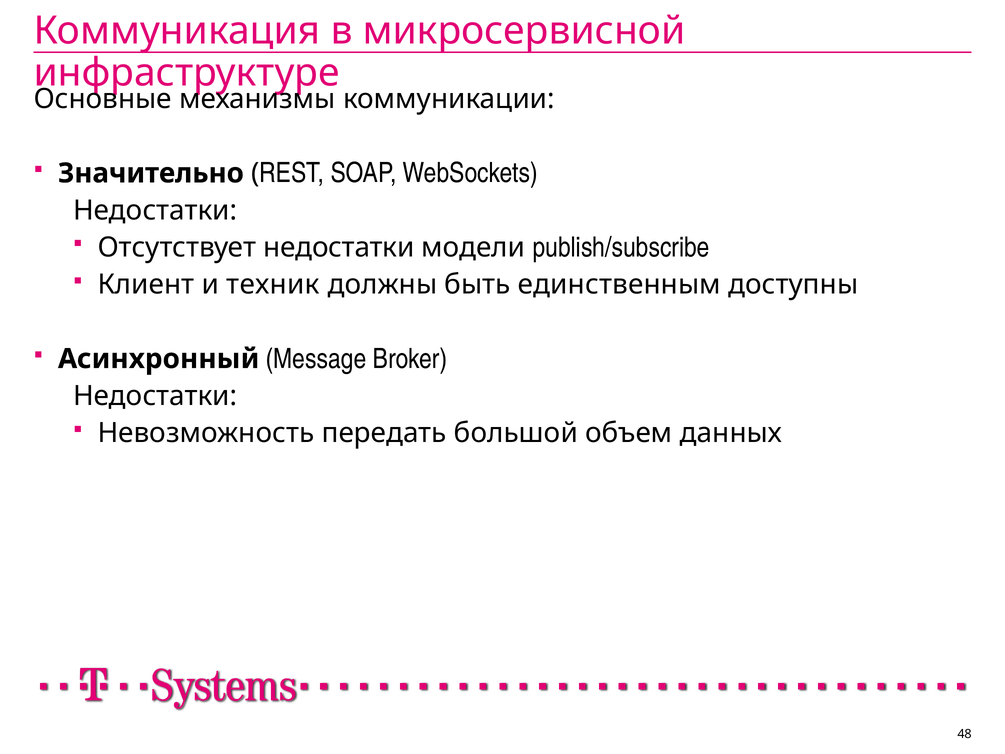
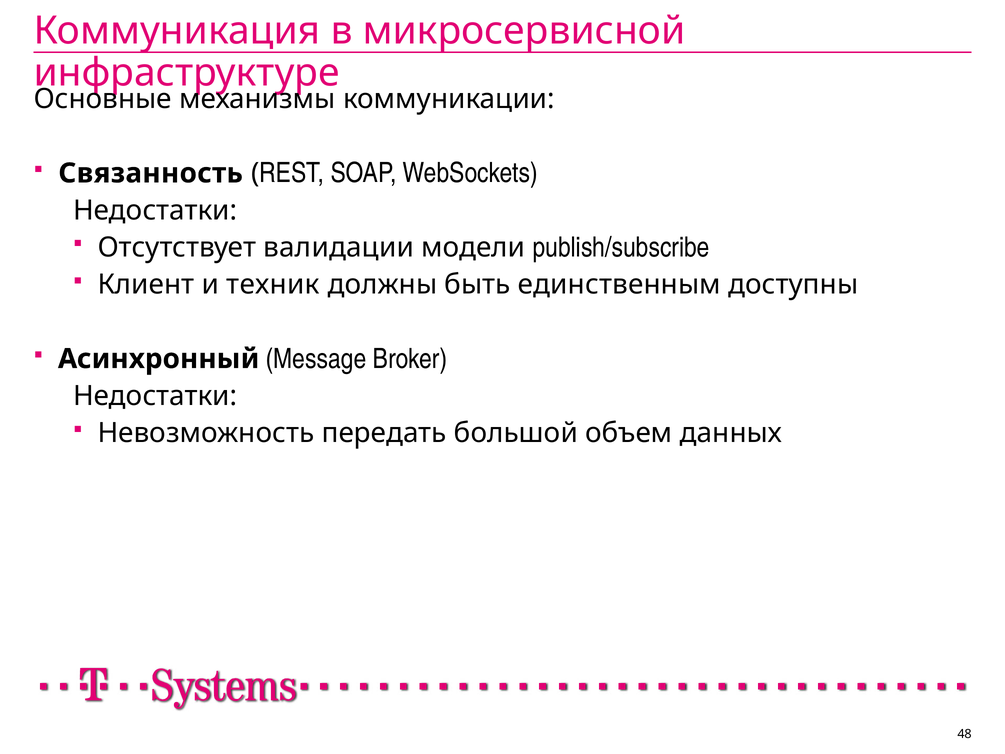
Значительно: Значительно -> Связанность
Отсутствует недостатки: недостатки -> валидации
